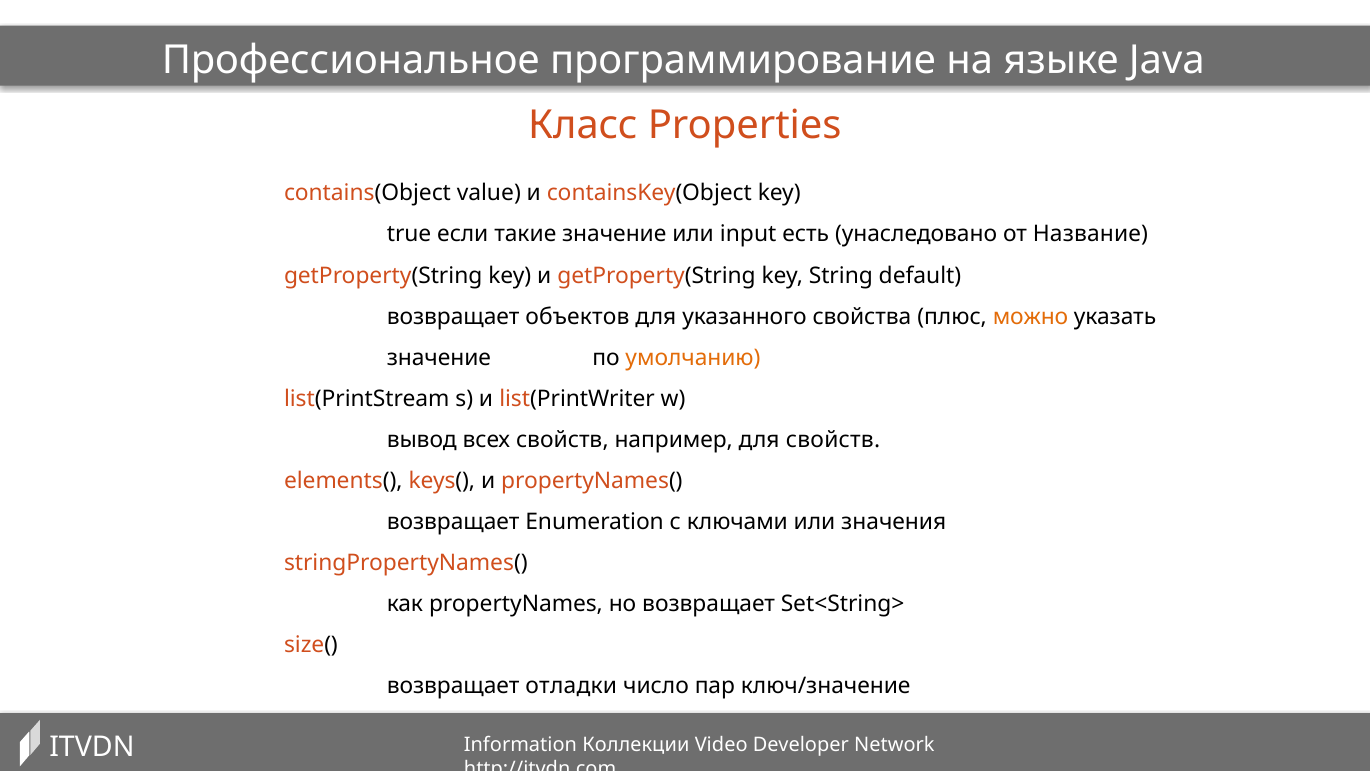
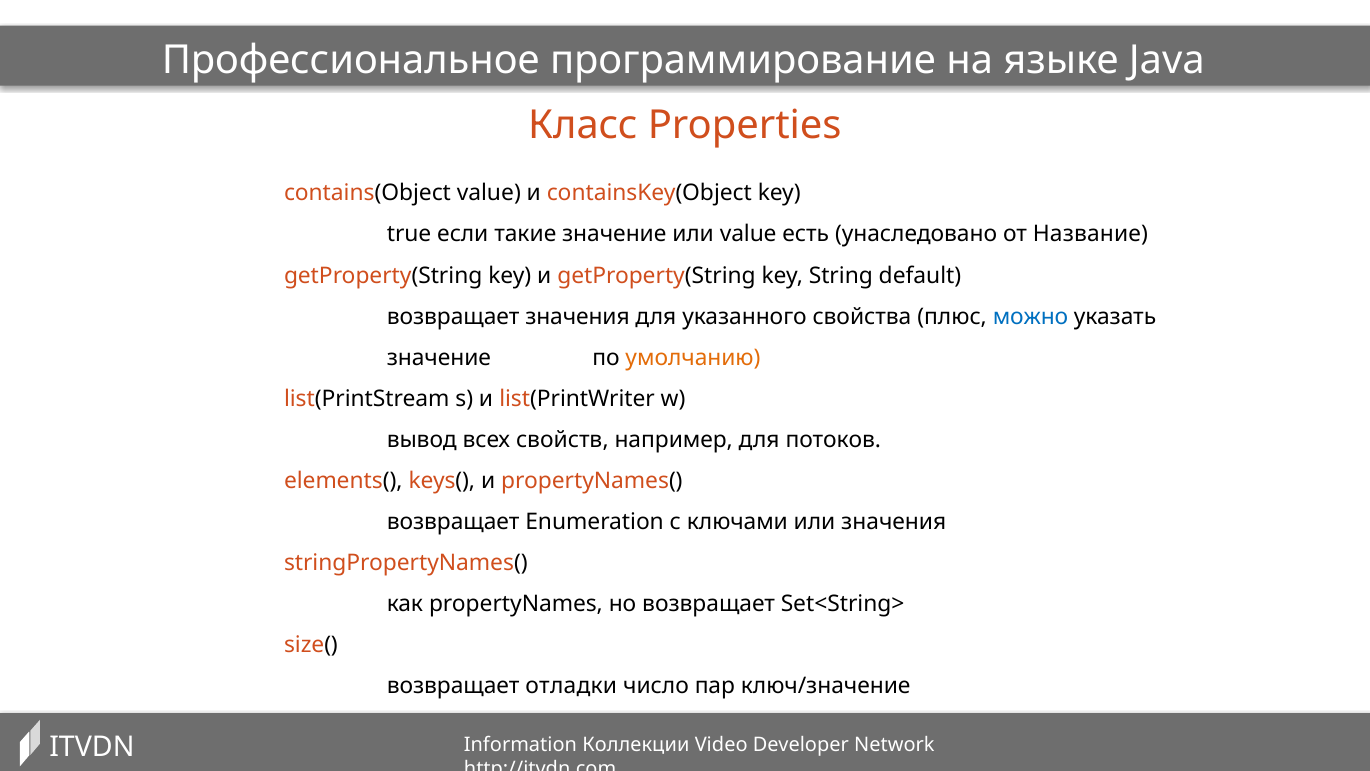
или input: input -> value
возвращает объектов: объектов -> значения
можно colour: orange -> blue
для свойств: свойств -> потоков
